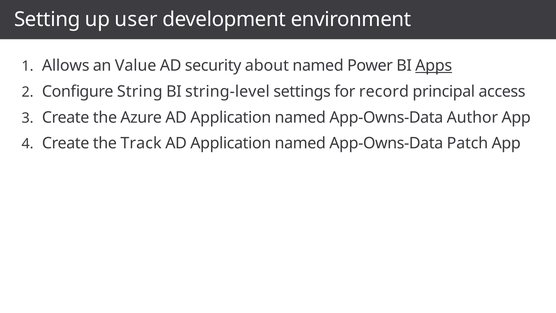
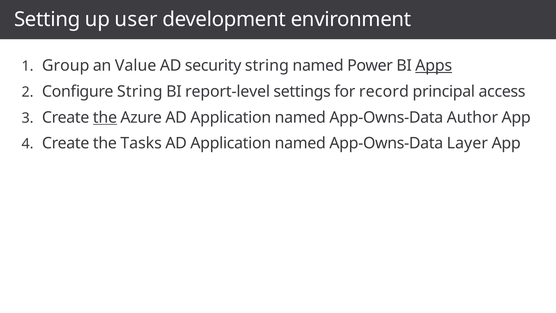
Allows: Allows -> Group
security about: about -> string
string-level: string-level -> report-level
the at (105, 117) underline: none -> present
Track: Track -> Tasks
Patch: Patch -> Layer
